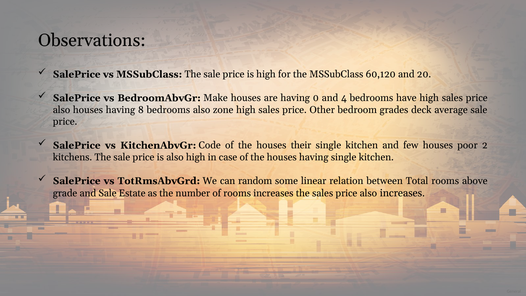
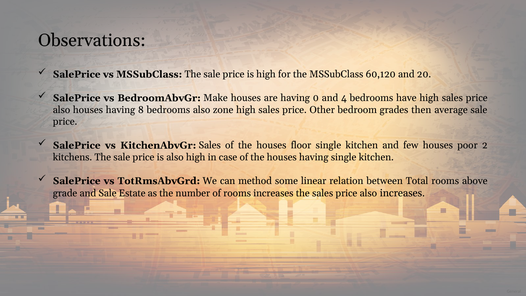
deck: deck -> then
KitchenAbvGr Code: Code -> Sales
their: their -> floor
random: random -> method
